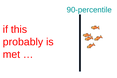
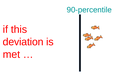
probably: probably -> deviation
